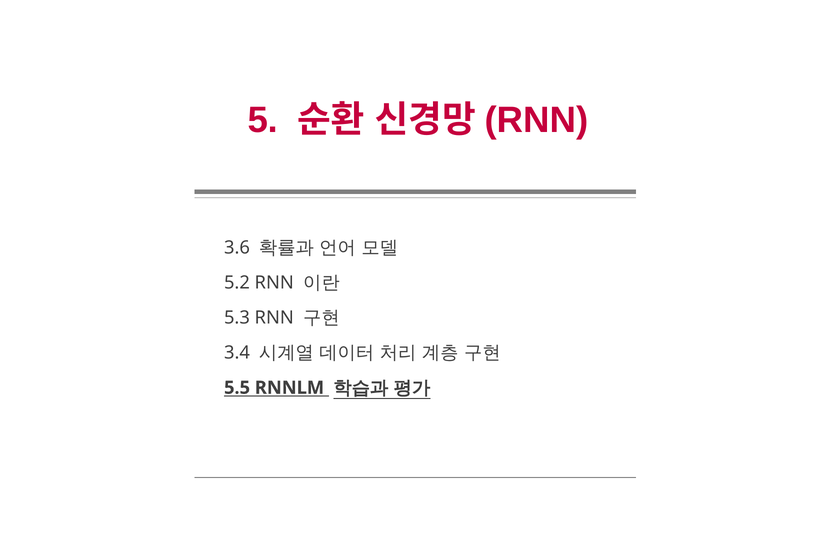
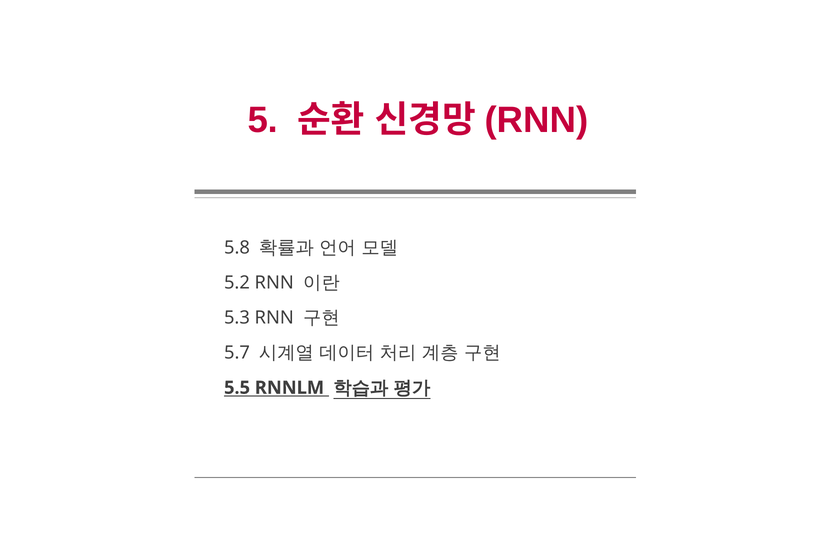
3.6: 3.6 -> 5.8
3.4: 3.4 -> 5.7
